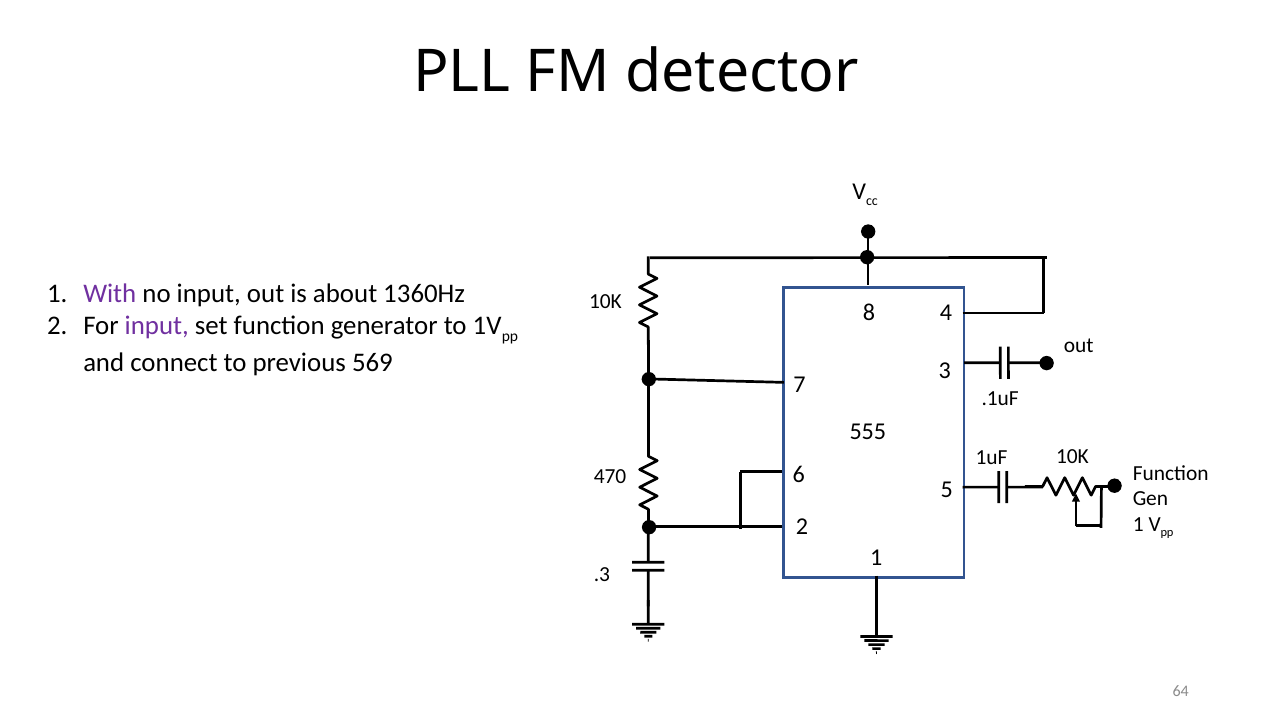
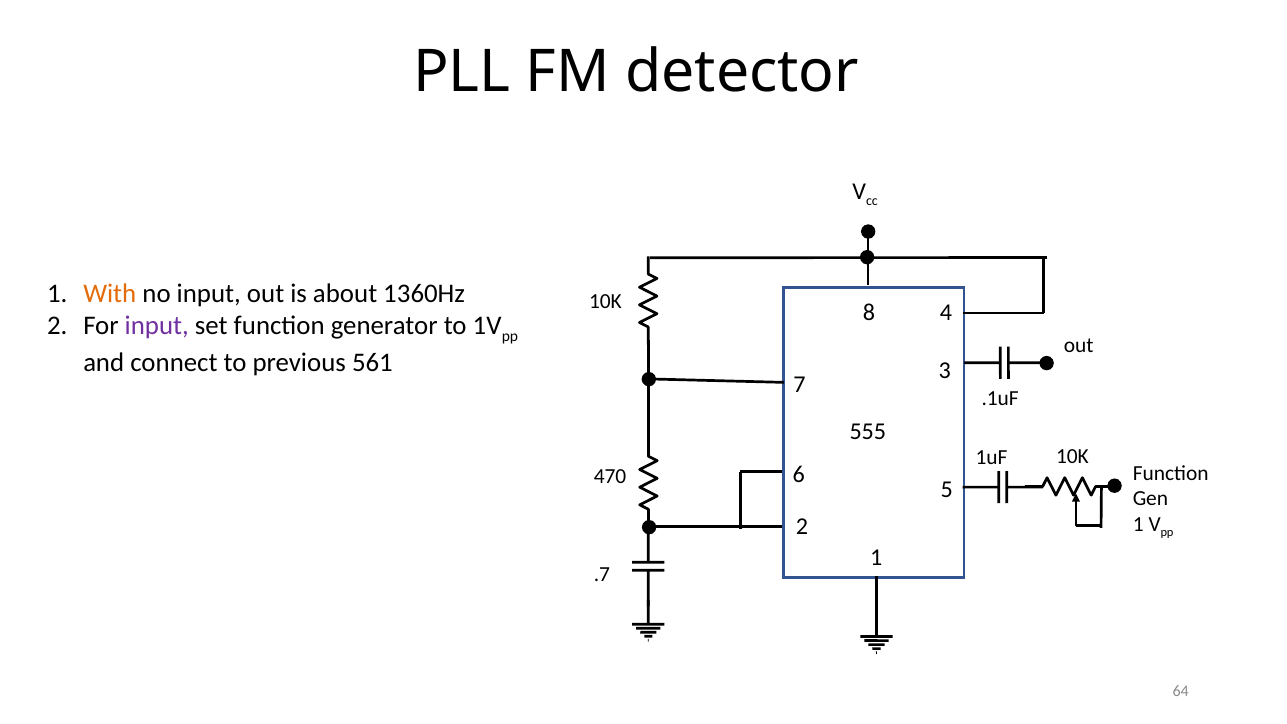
With colour: purple -> orange
569: 569 -> 561
.3: .3 -> .7
